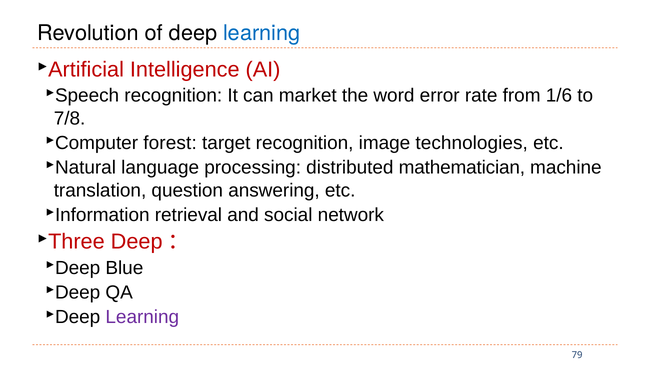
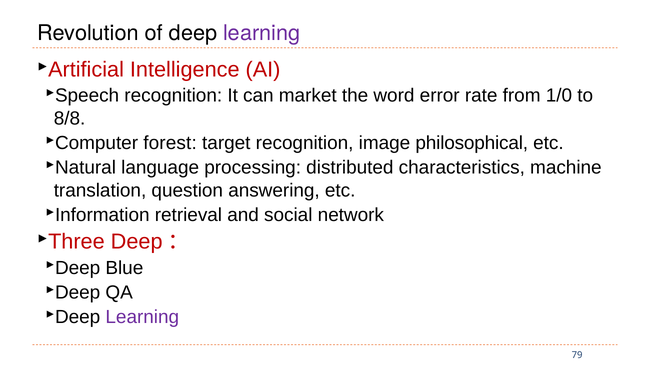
learning at (262, 33) colour: blue -> purple
1/6: 1/6 -> 1/0
7/8: 7/8 -> 8/8
technologies: technologies -> philosophical
mathematician: mathematician -> characteristics
